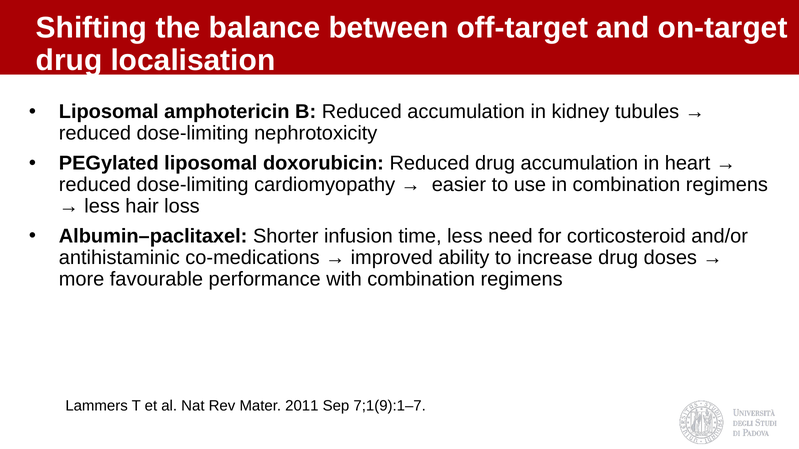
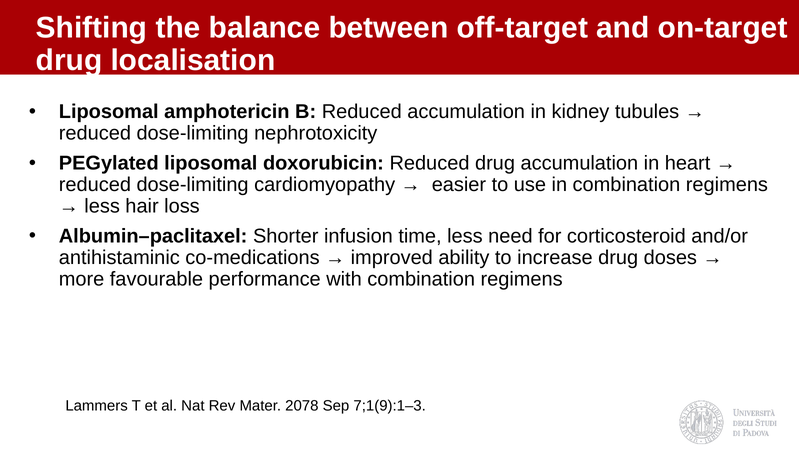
2011: 2011 -> 2078
7;1(9):1–7: 7;1(9):1–7 -> 7;1(9):1–3
